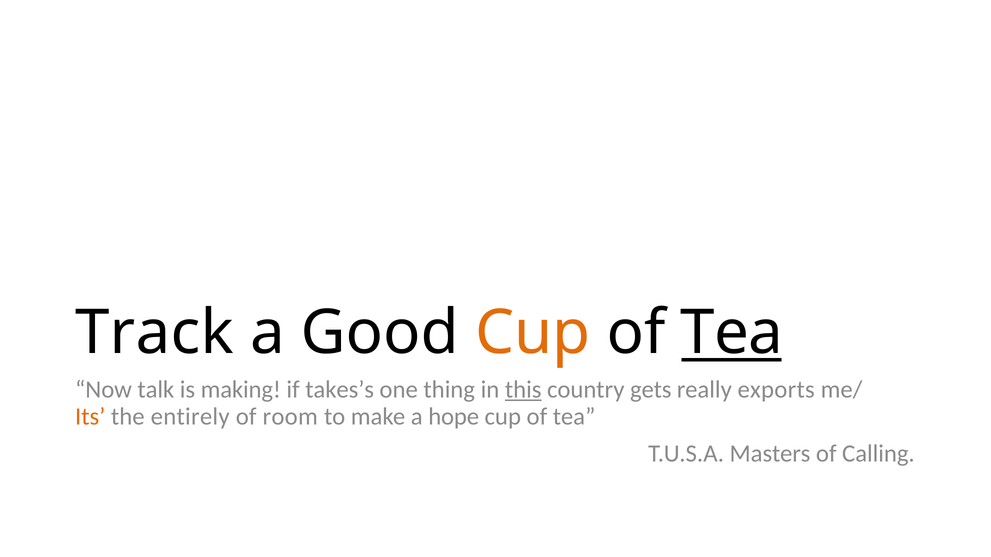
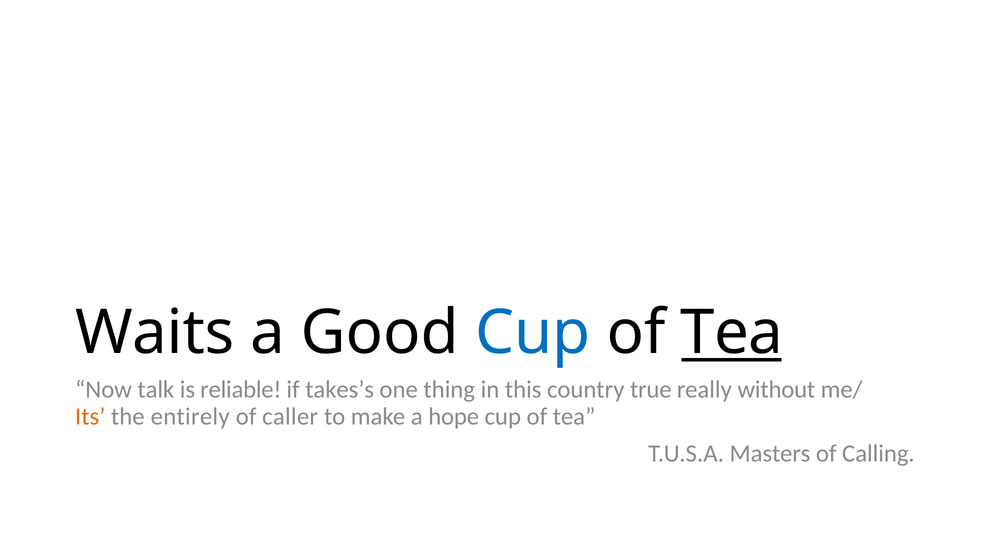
Track: Track -> Waits
Cup at (533, 333) colour: orange -> blue
making: making -> reliable
this underline: present -> none
gets: gets -> true
exports: exports -> without
room: room -> caller
